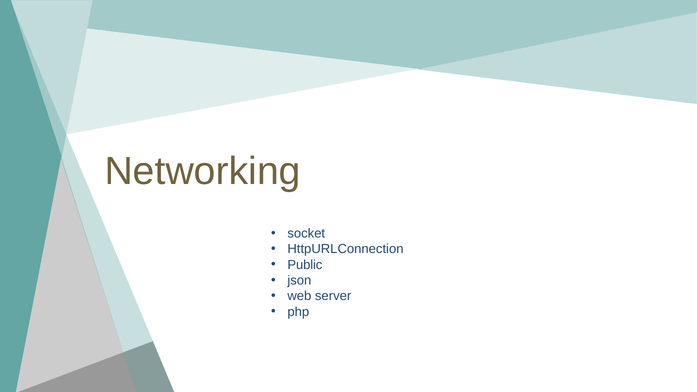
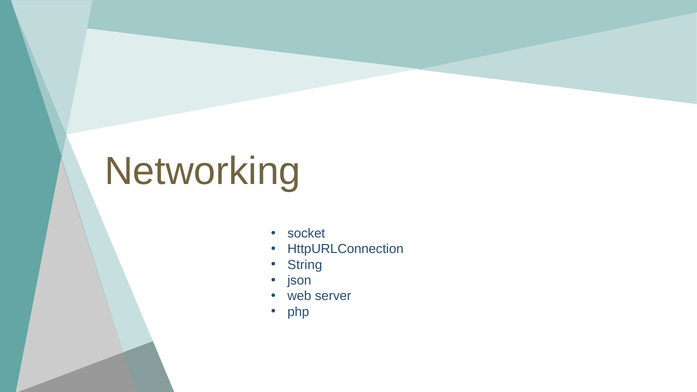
Public: Public -> String
